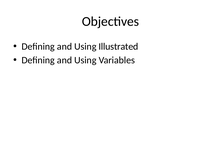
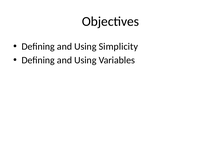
Illustrated: Illustrated -> Simplicity
